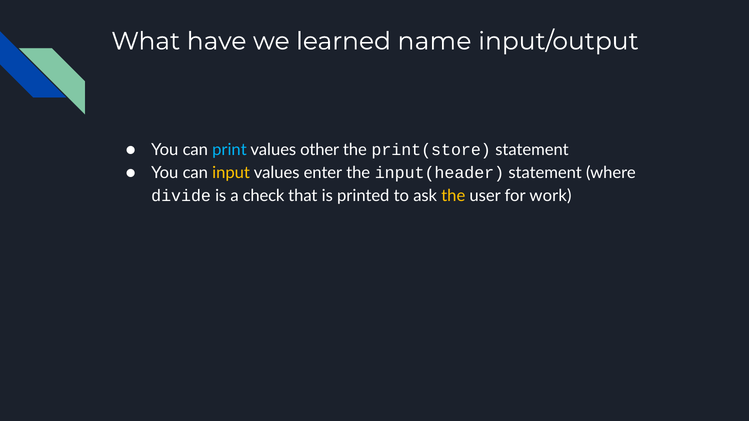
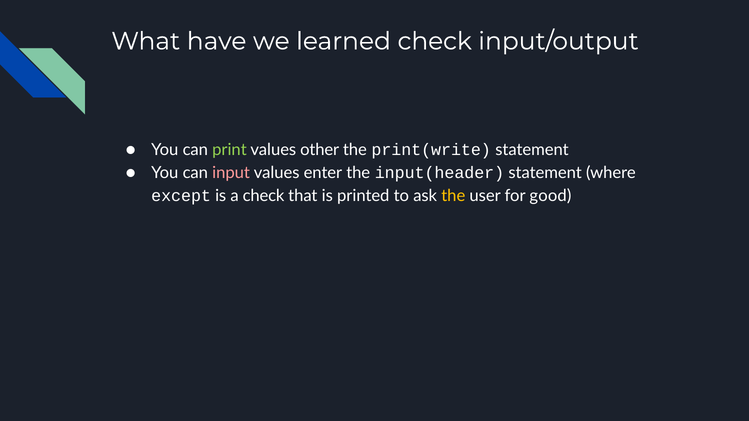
learned name: name -> check
print colour: light blue -> light green
print(store: print(store -> print(write
input colour: yellow -> pink
divide: divide -> except
work: work -> good
